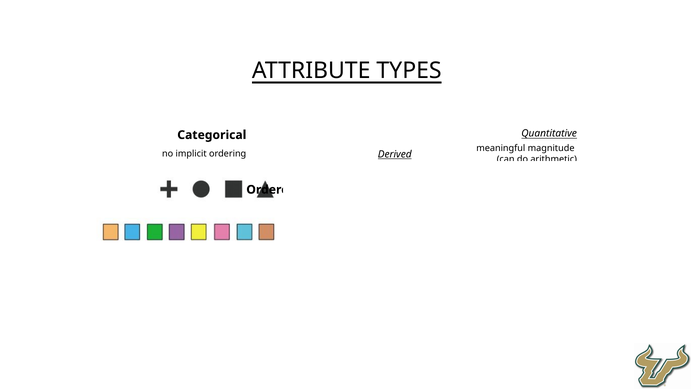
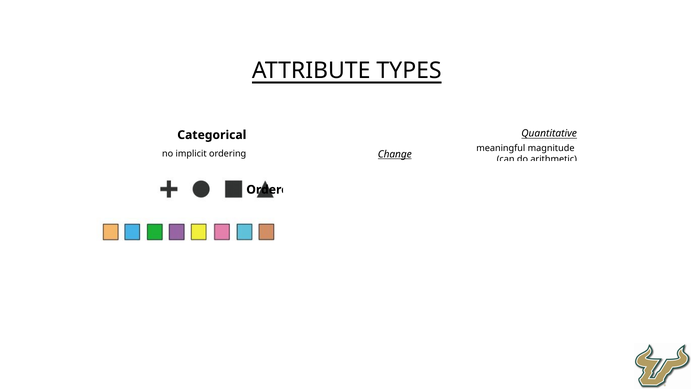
Derived: Derived -> Change
